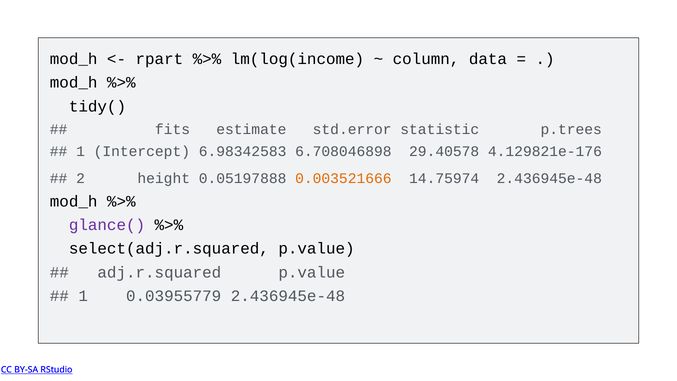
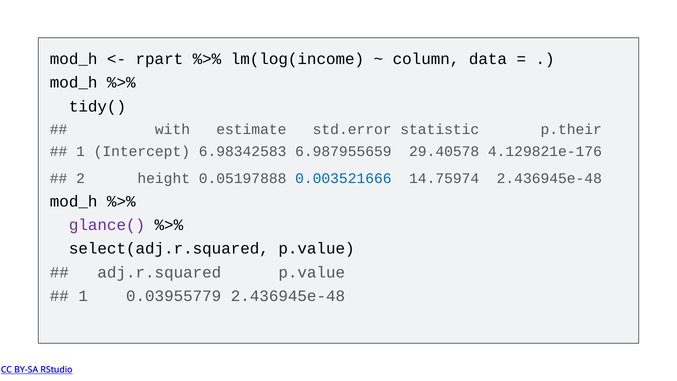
fits: fits -> with
p.trees: p.trees -> p.their
6.708046898: 6.708046898 -> 6.987955659
0.003521666 colour: orange -> blue
